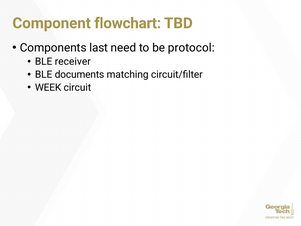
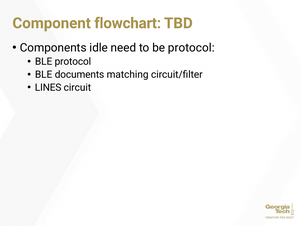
last: last -> idle
BLE receiver: receiver -> protocol
WEEK: WEEK -> LINES
